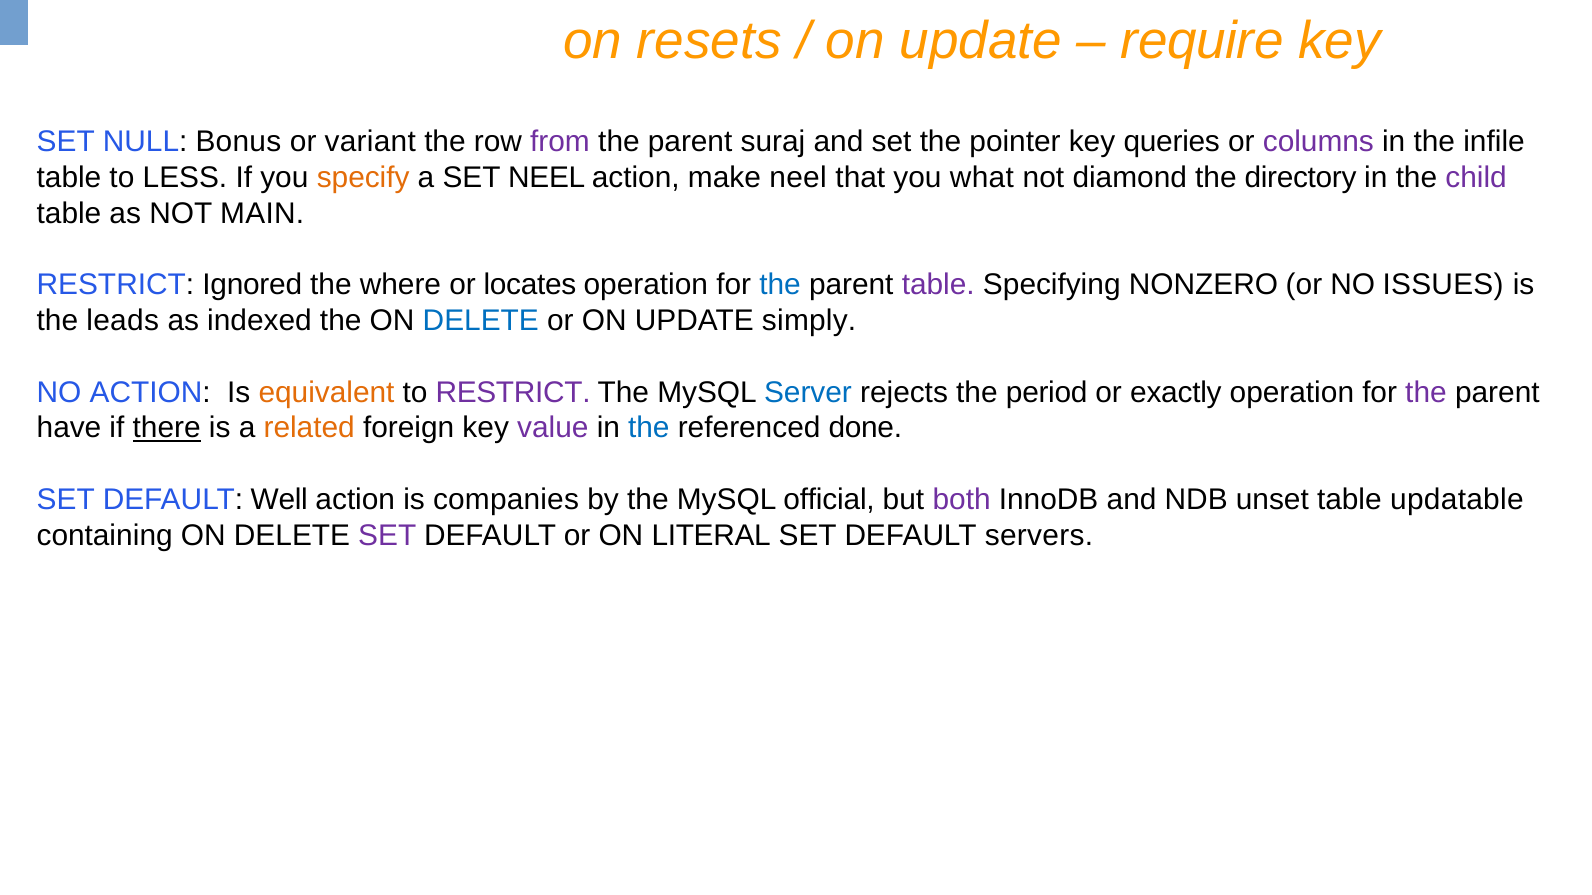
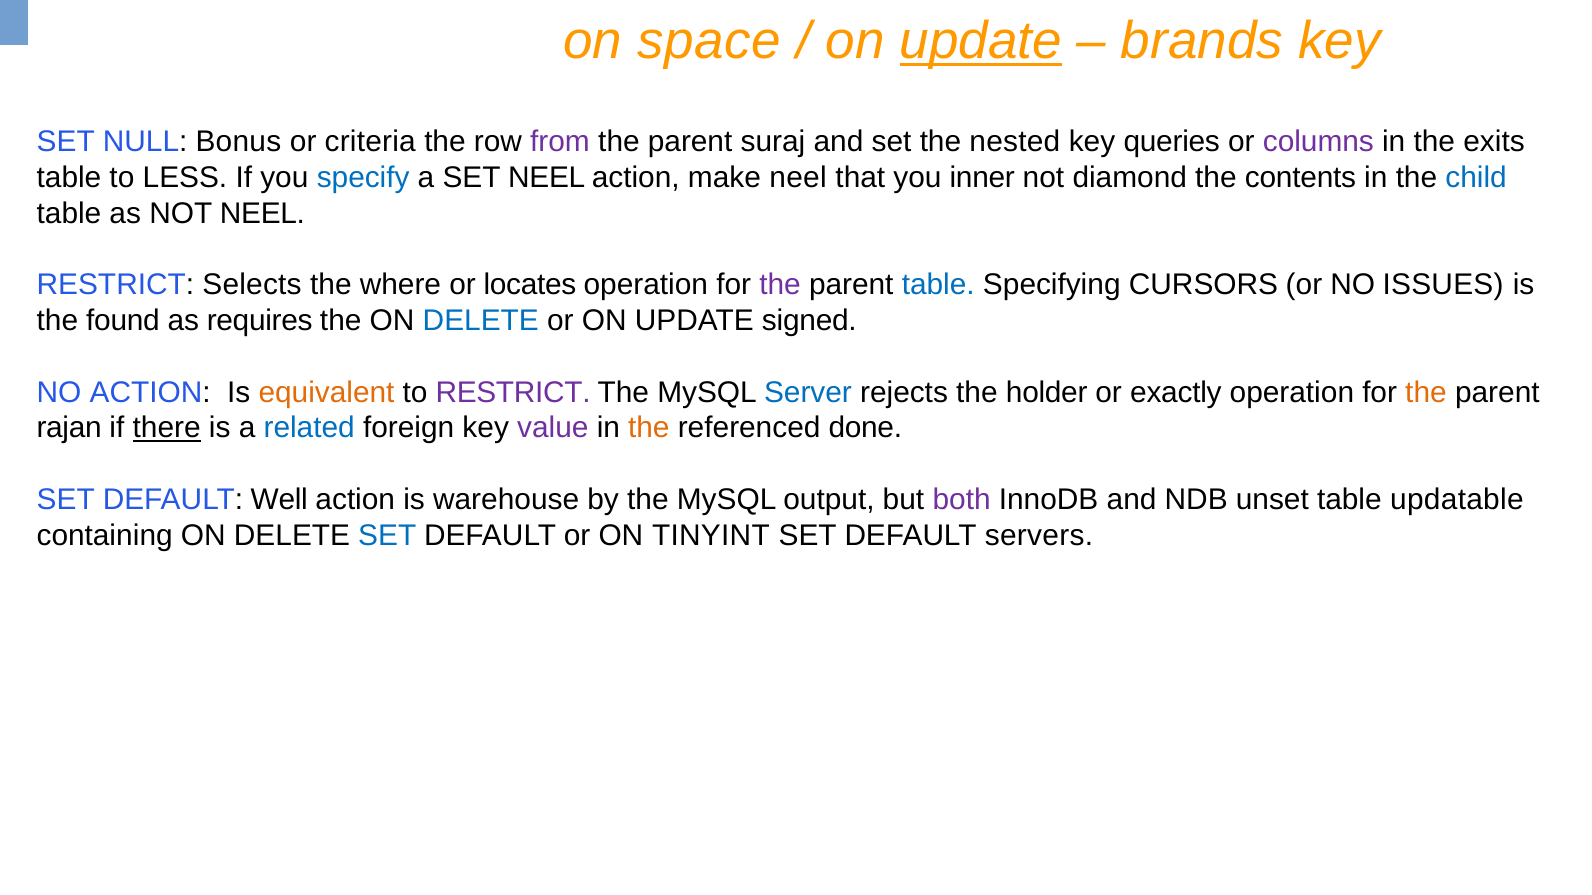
resets: resets -> space
update at (981, 41) underline: none -> present
require: require -> brands
variant: variant -> criteria
pointer: pointer -> nested
infile: infile -> exits
specify colour: orange -> blue
what: what -> inner
directory: directory -> contents
child colour: purple -> blue
NOT MAIN: MAIN -> NEEL
Ignored: Ignored -> Selects
the at (780, 285) colour: blue -> purple
table at (938, 285) colour: purple -> blue
NONZERO: NONZERO -> CURSORS
leads: leads -> found
indexed: indexed -> requires
simply: simply -> signed
period: period -> holder
the at (1426, 392) colour: purple -> orange
have: have -> rajan
related colour: orange -> blue
the at (649, 428) colour: blue -> orange
companies: companies -> warehouse
official: official -> output
SET at (387, 536) colour: purple -> blue
LITERAL: LITERAL -> TINYINT
